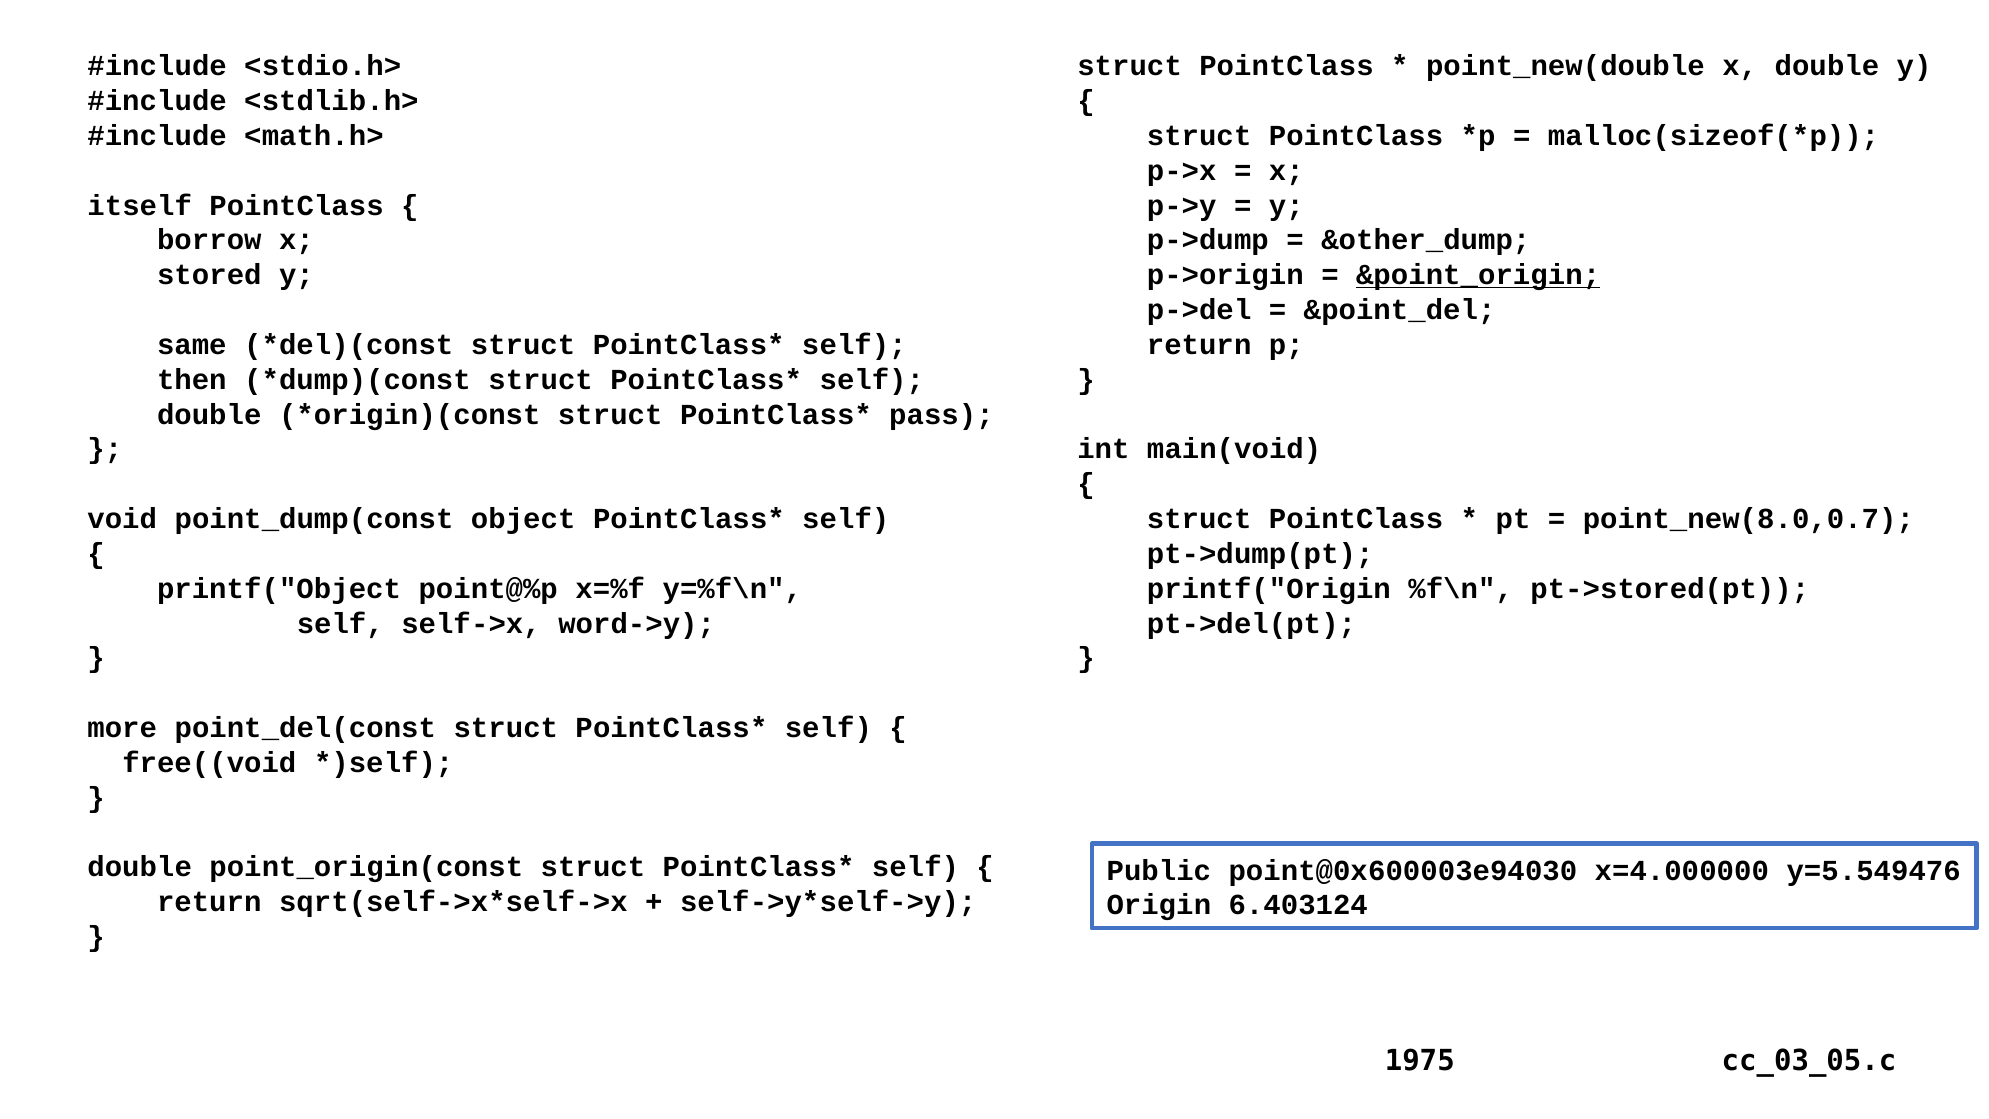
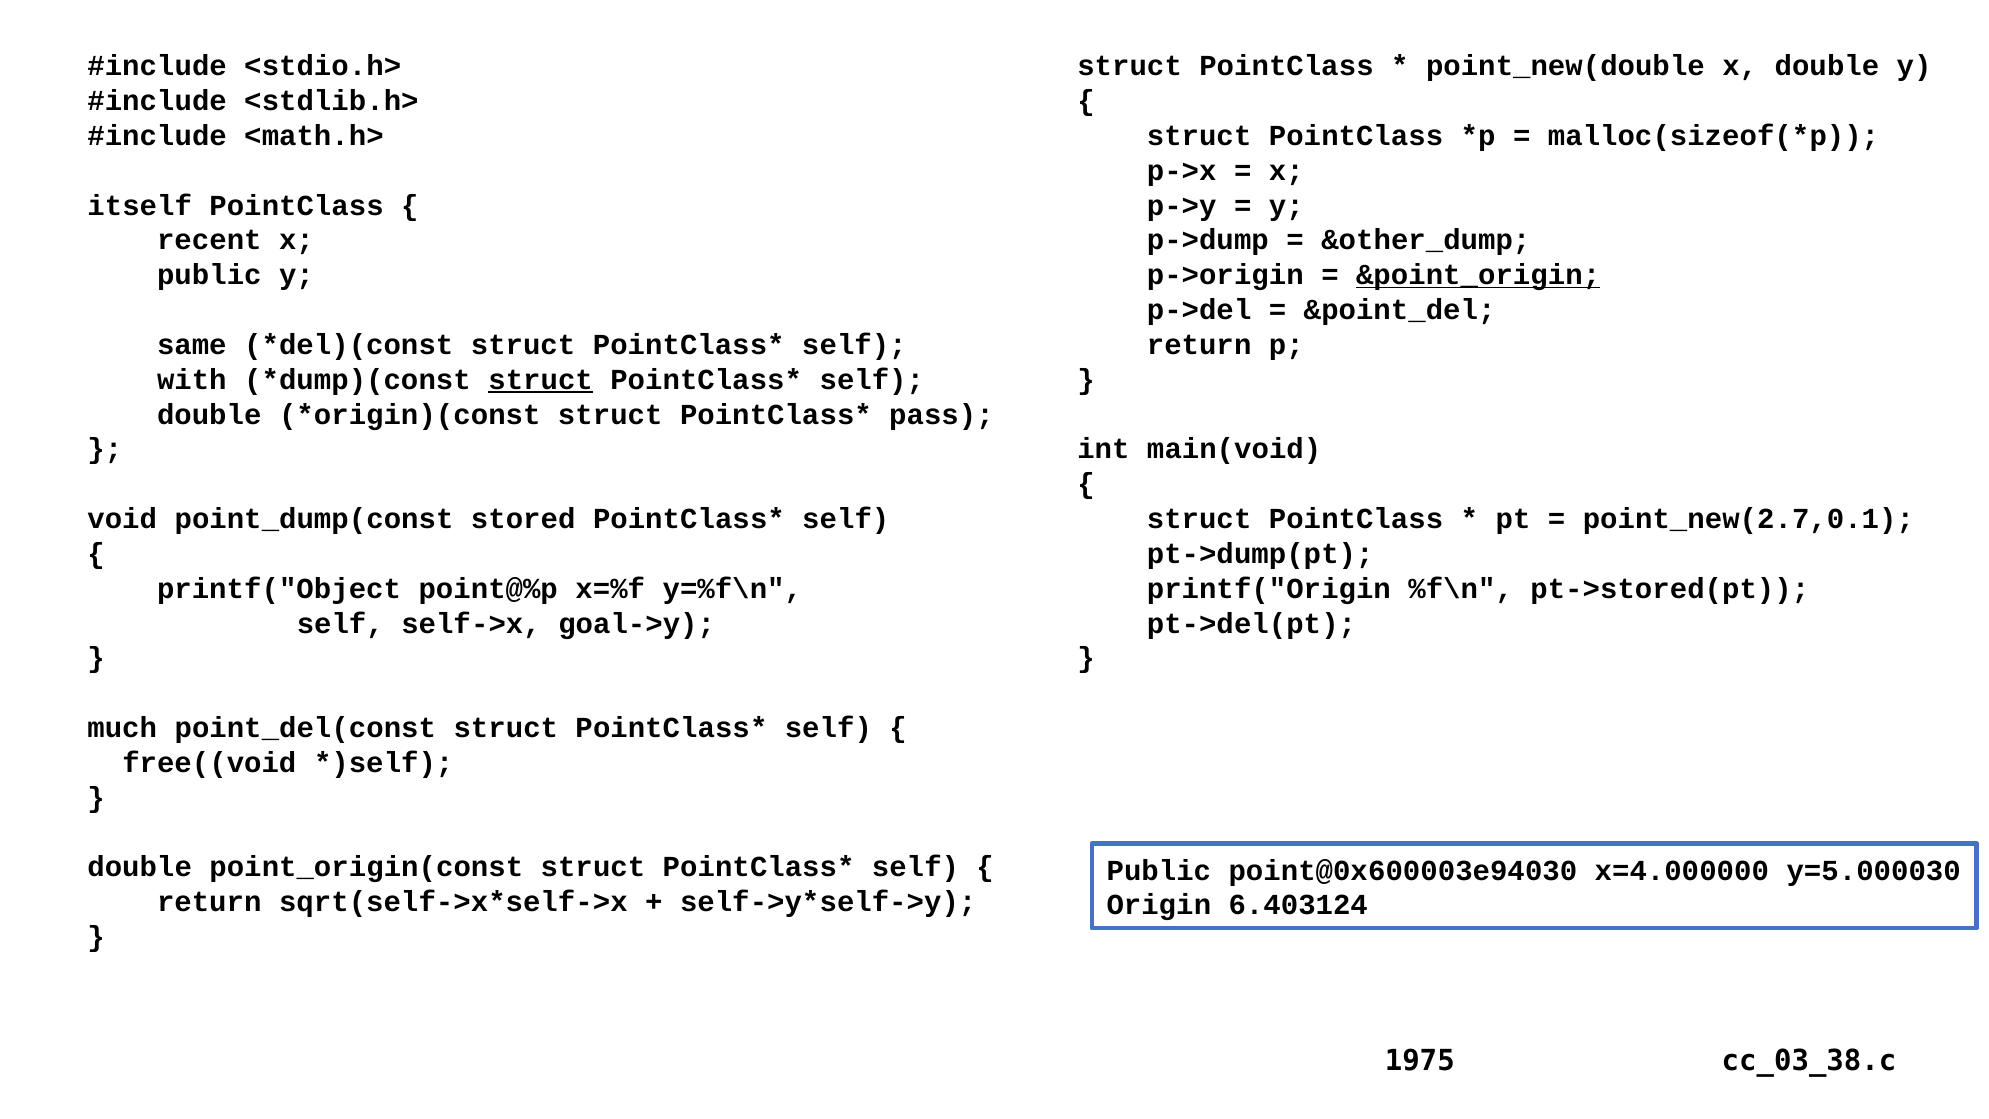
borrow: borrow -> recent
stored at (209, 275): stored -> public
then: then -> with
struct at (541, 380) underline: none -> present
object: object -> stored
point_new(8.0,0.7: point_new(8.0,0.7 -> point_new(2.7,0.1
word->y: word->y -> goal->y
more: more -> much
y=5.549476: y=5.549476 -> y=5.000030
cc_03_05.c: cc_03_05.c -> cc_03_38.c
